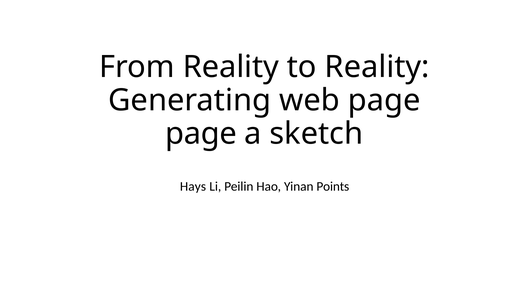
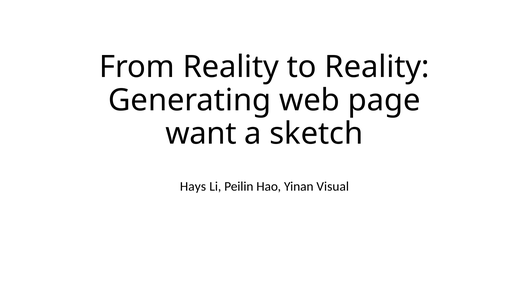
page at (201, 134): page -> want
Points: Points -> Visual
